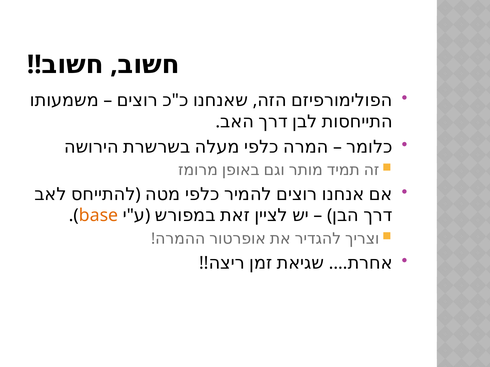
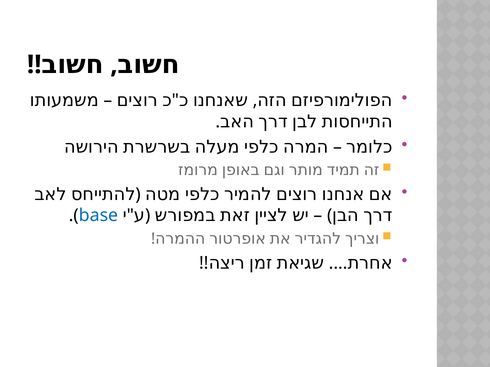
base colour: orange -> blue
